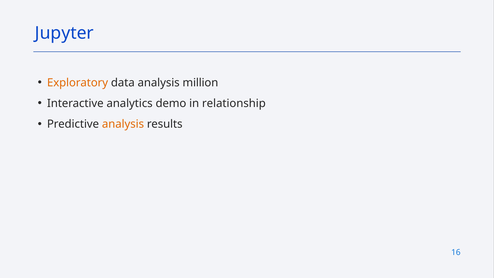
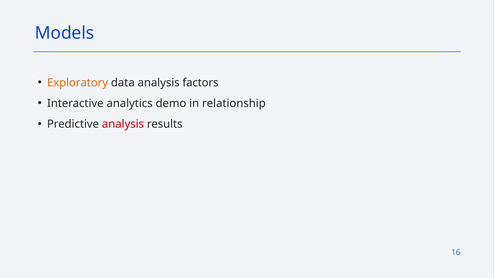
Jupyter: Jupyter -> Models
million: million -> factors
analysis at (123, 124) colour: orange -> red
